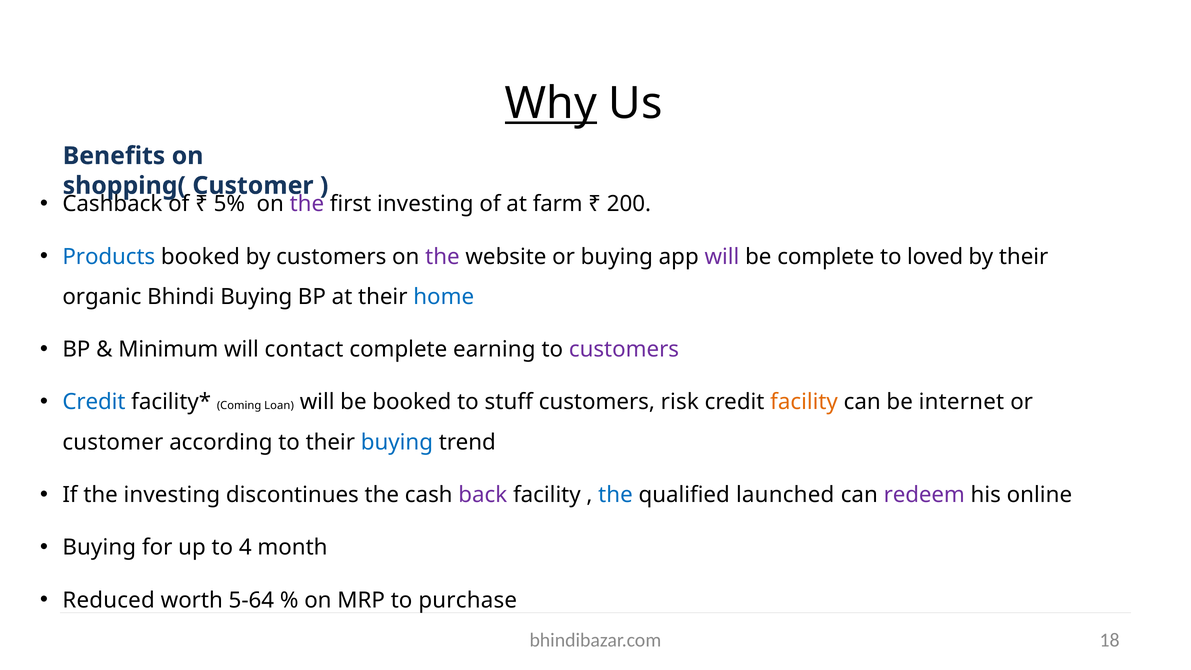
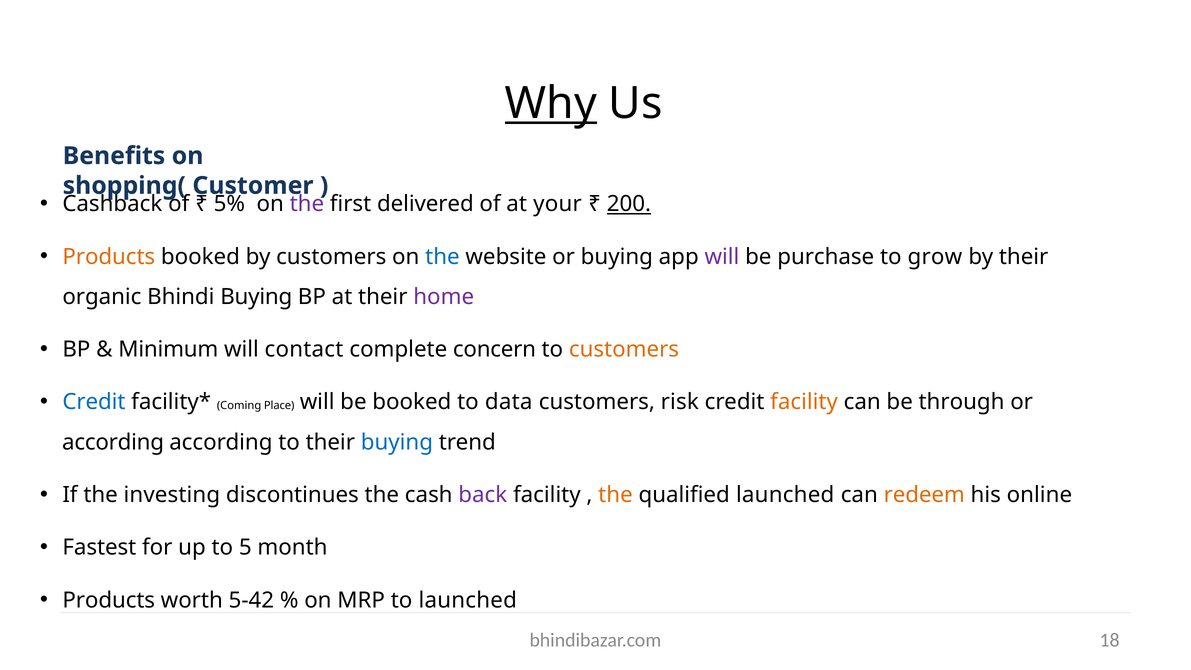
first investing: investing -> delivered
farm: farm -> your
200 underline: none -> present
Products at (109, 257) colour: blue -> orange
the at (442, 257) colour: purple -> blue
be complete: complete -> purchase
loved: loved -> grow
home colour: blue -> purple
earning: earning -> concern
customers at (624, 350) colour: purple -> orange
Loan: Loan -> Place
stuff: stuff -> data
internet: internet -> through
customer at (113, 442): customer -> according
the at (615, 495) colour: blue -> orange
redeem colour: purple -> orange
Buying at (99, 548): Buying -> Fastest
4: 4 -> 5
Reduced at (109, 600): Reduced -> Products
5-64: 5-64 -> 5-42
to purchase: purchase -> launched
